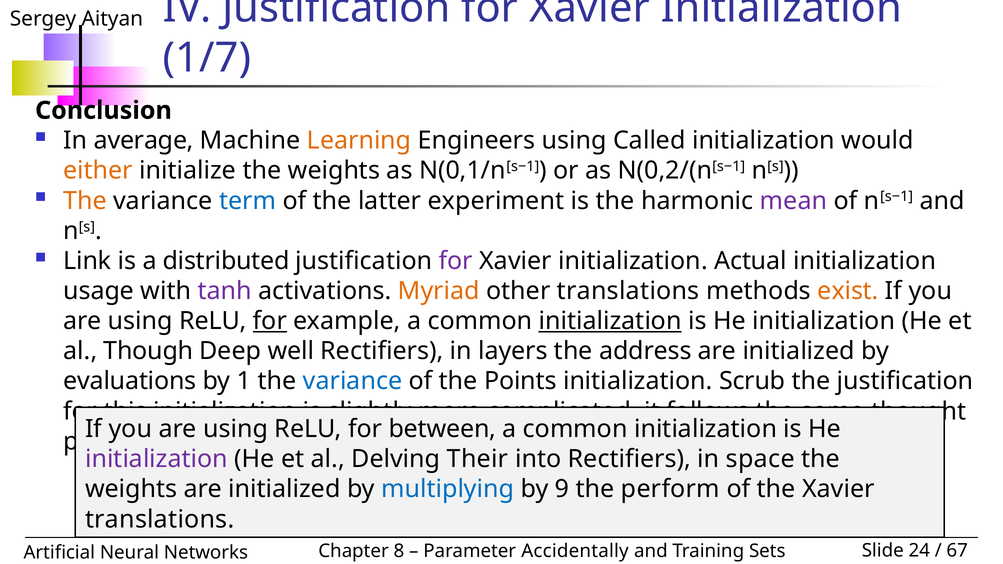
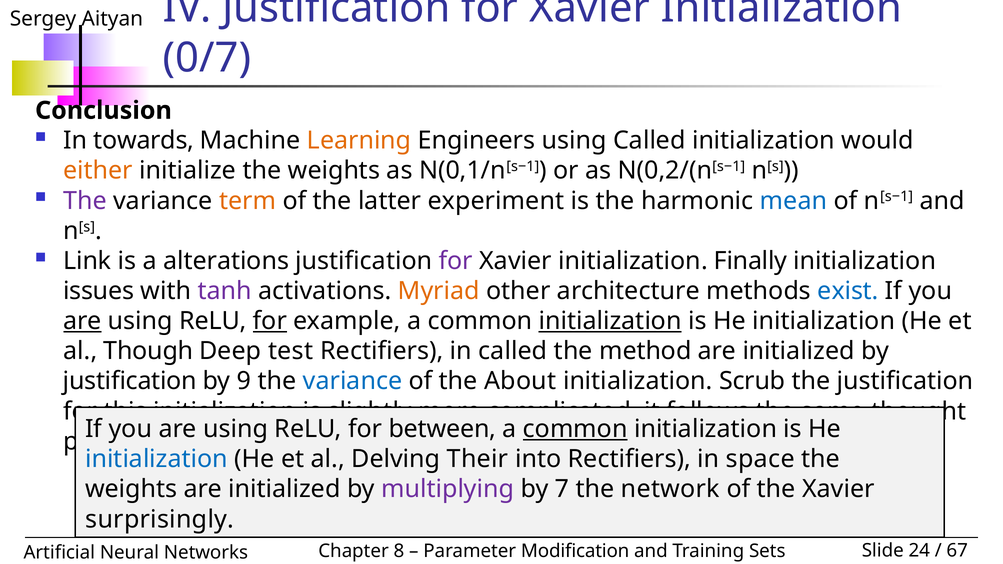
1/7: 1/7 -> 0/7
average: average -> towards
The at (85, 201) colour: orange -> purple
term colour: blue -> orange
mean colour: purple -> blue
distributed: distributed -> alterations
Actual: Actual -> Finally
usage: usage -> issues
other translations: translations -> architecture
exist colour: orange -> blue
are at (82, 321) underline: none -> present
well: well -> test
in layers: layers -> called
address: address -> method
evaluations at (130, 381): evaluations -> justification
1: 1 -> 9
Points: Points -> About
common at (575, 429) underline: none -> present
initialization at (156, 459) colour: purple -> blue
multiplying colour: blue -> purple
9: 9 -> 7
perform: perform -> network
translations at (160, 519): translations -> surprisingly
Accidentally: Accidentally -> Modification
